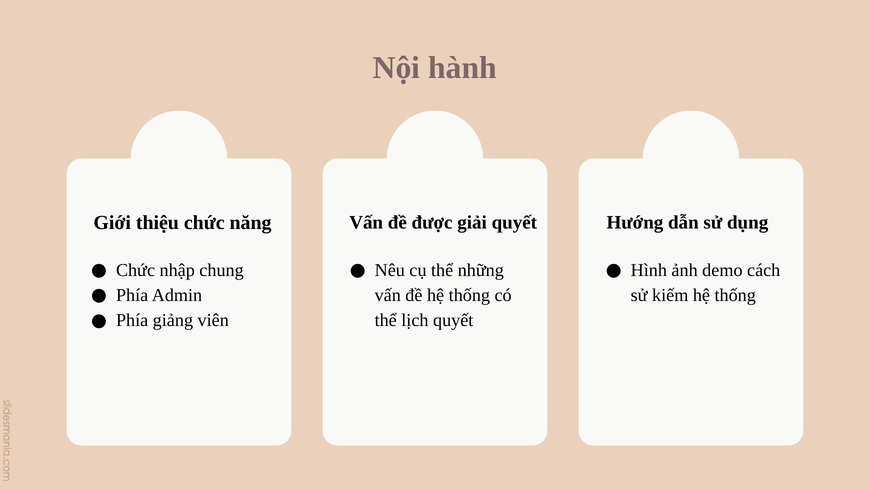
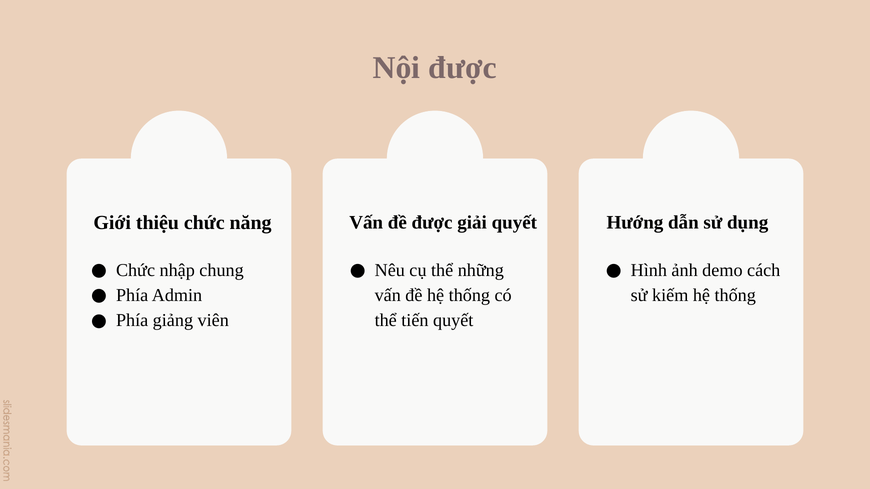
Nội hành: hành -> được
lịch: lịch -> tiến
